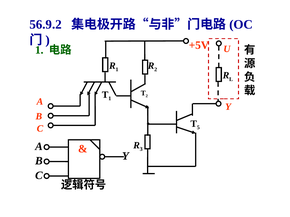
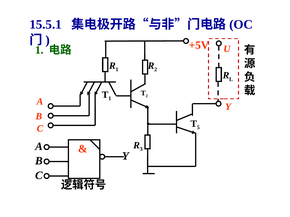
56.9.2: 56.9.2 -> 15.5.1
